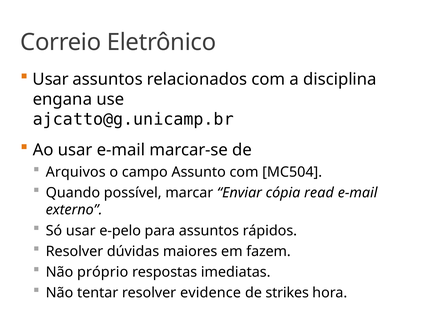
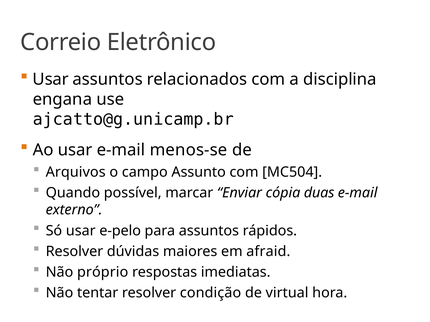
marcar-se: marcar-se -> menos-se
read: read -> duas
fazem: fazem -> afraid
evidence: evidence -> condição
strikes: strikes -> virtual
